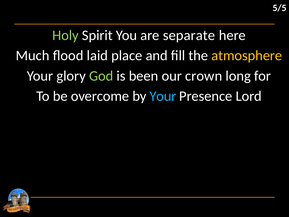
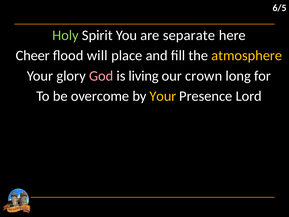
5/5: 5/5 -> 6/5
Much: Much -> Cheer
laid: laid -> will
God colour: light green -> pink
been: been -> living
Your at (163, 96) colour: light blue -> yellow
